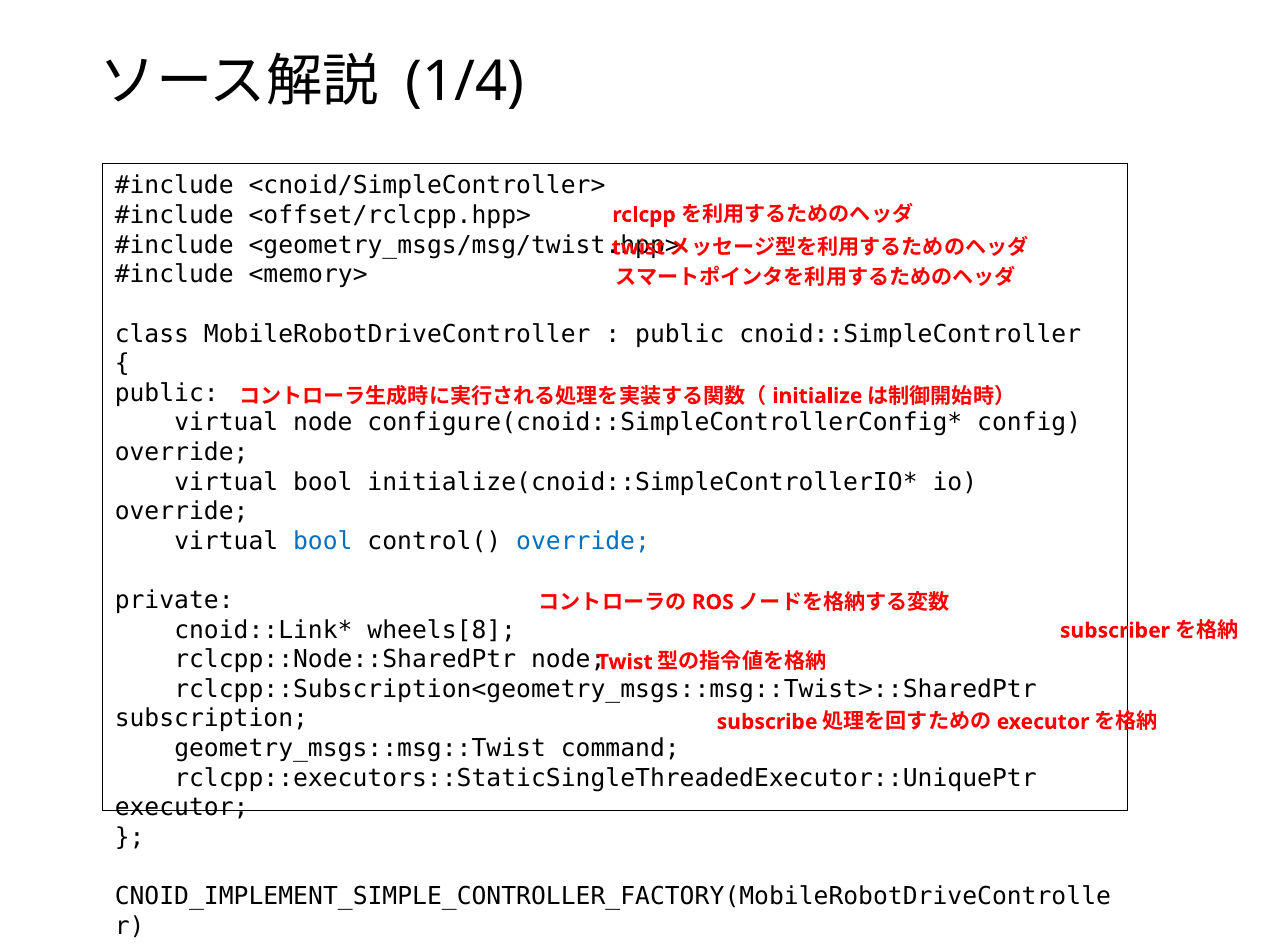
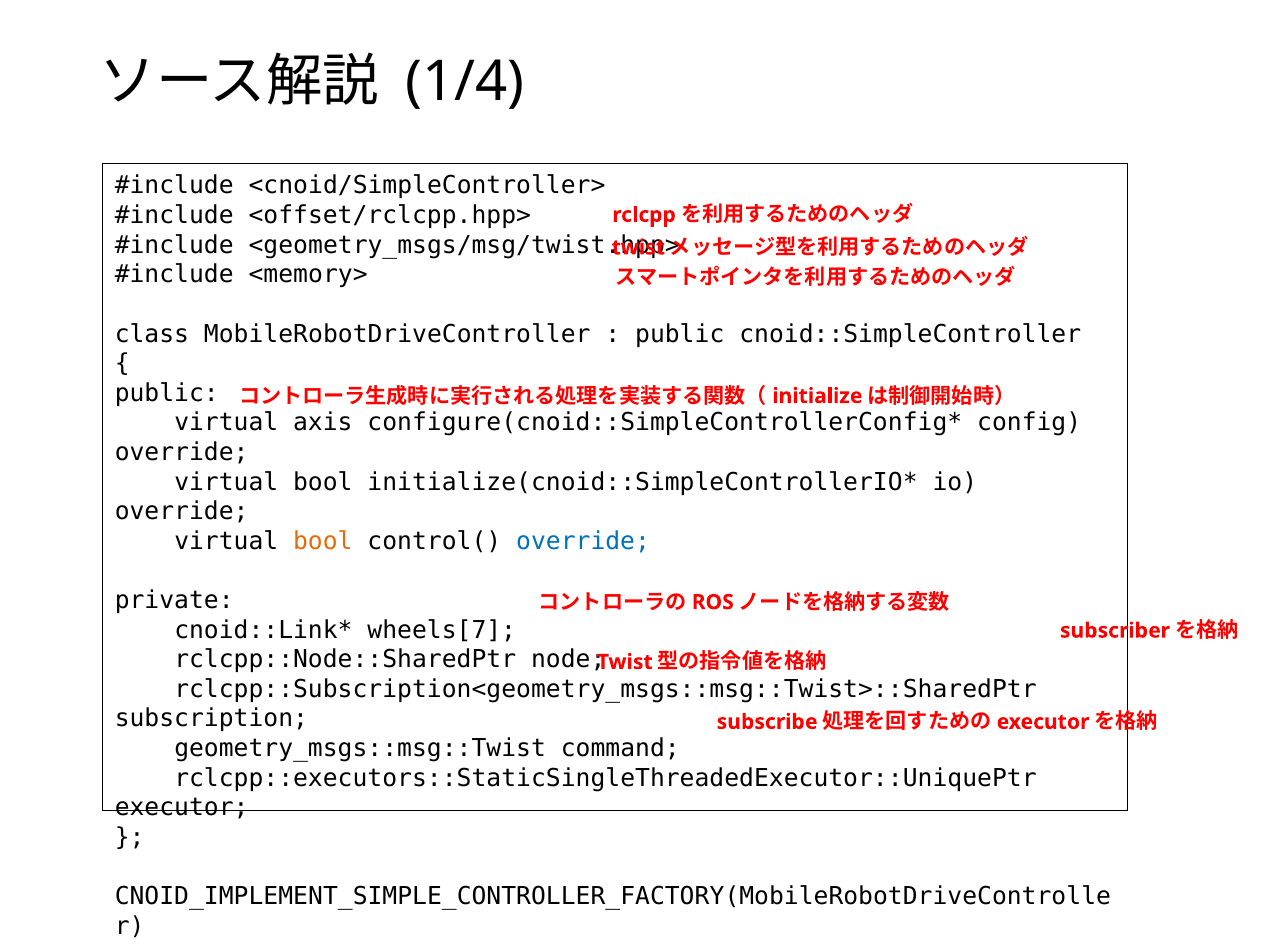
virtual node: node -> axis
bool at (323, 541) colour: blue -> orange
wheels[8: wheels[8 -> wheels[7
